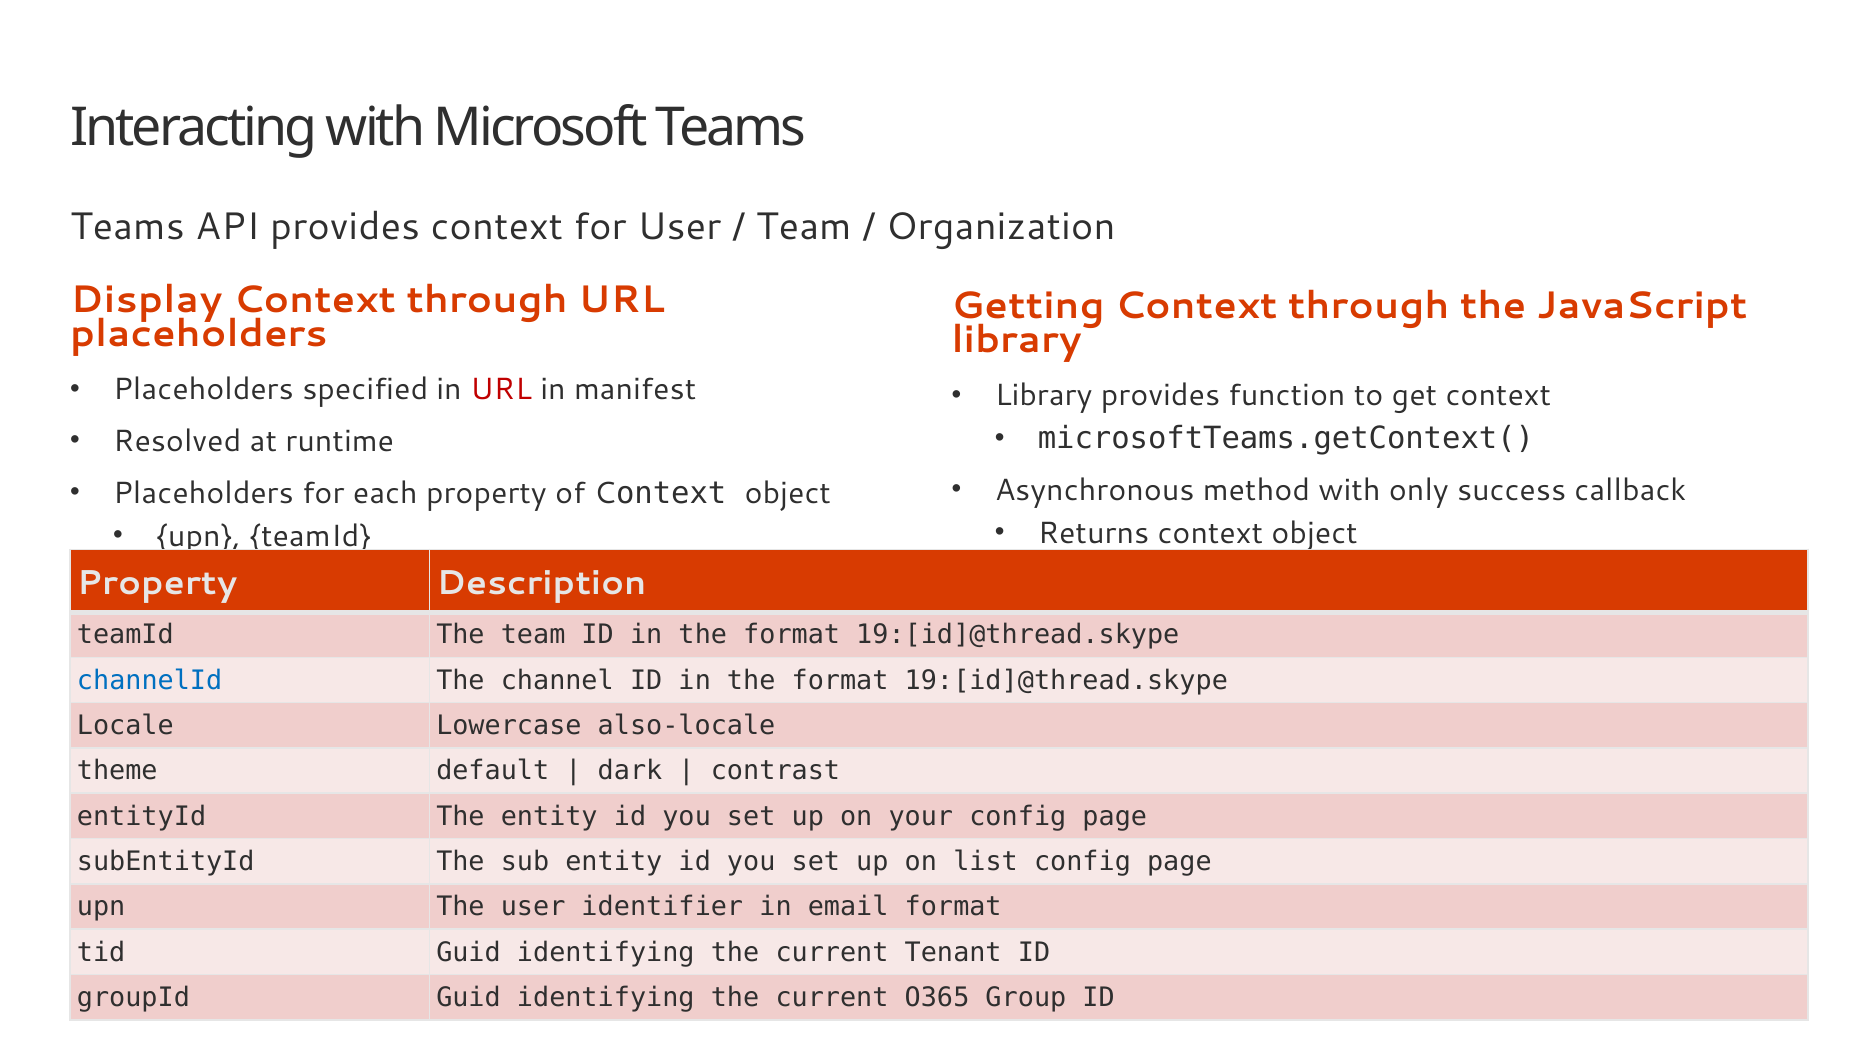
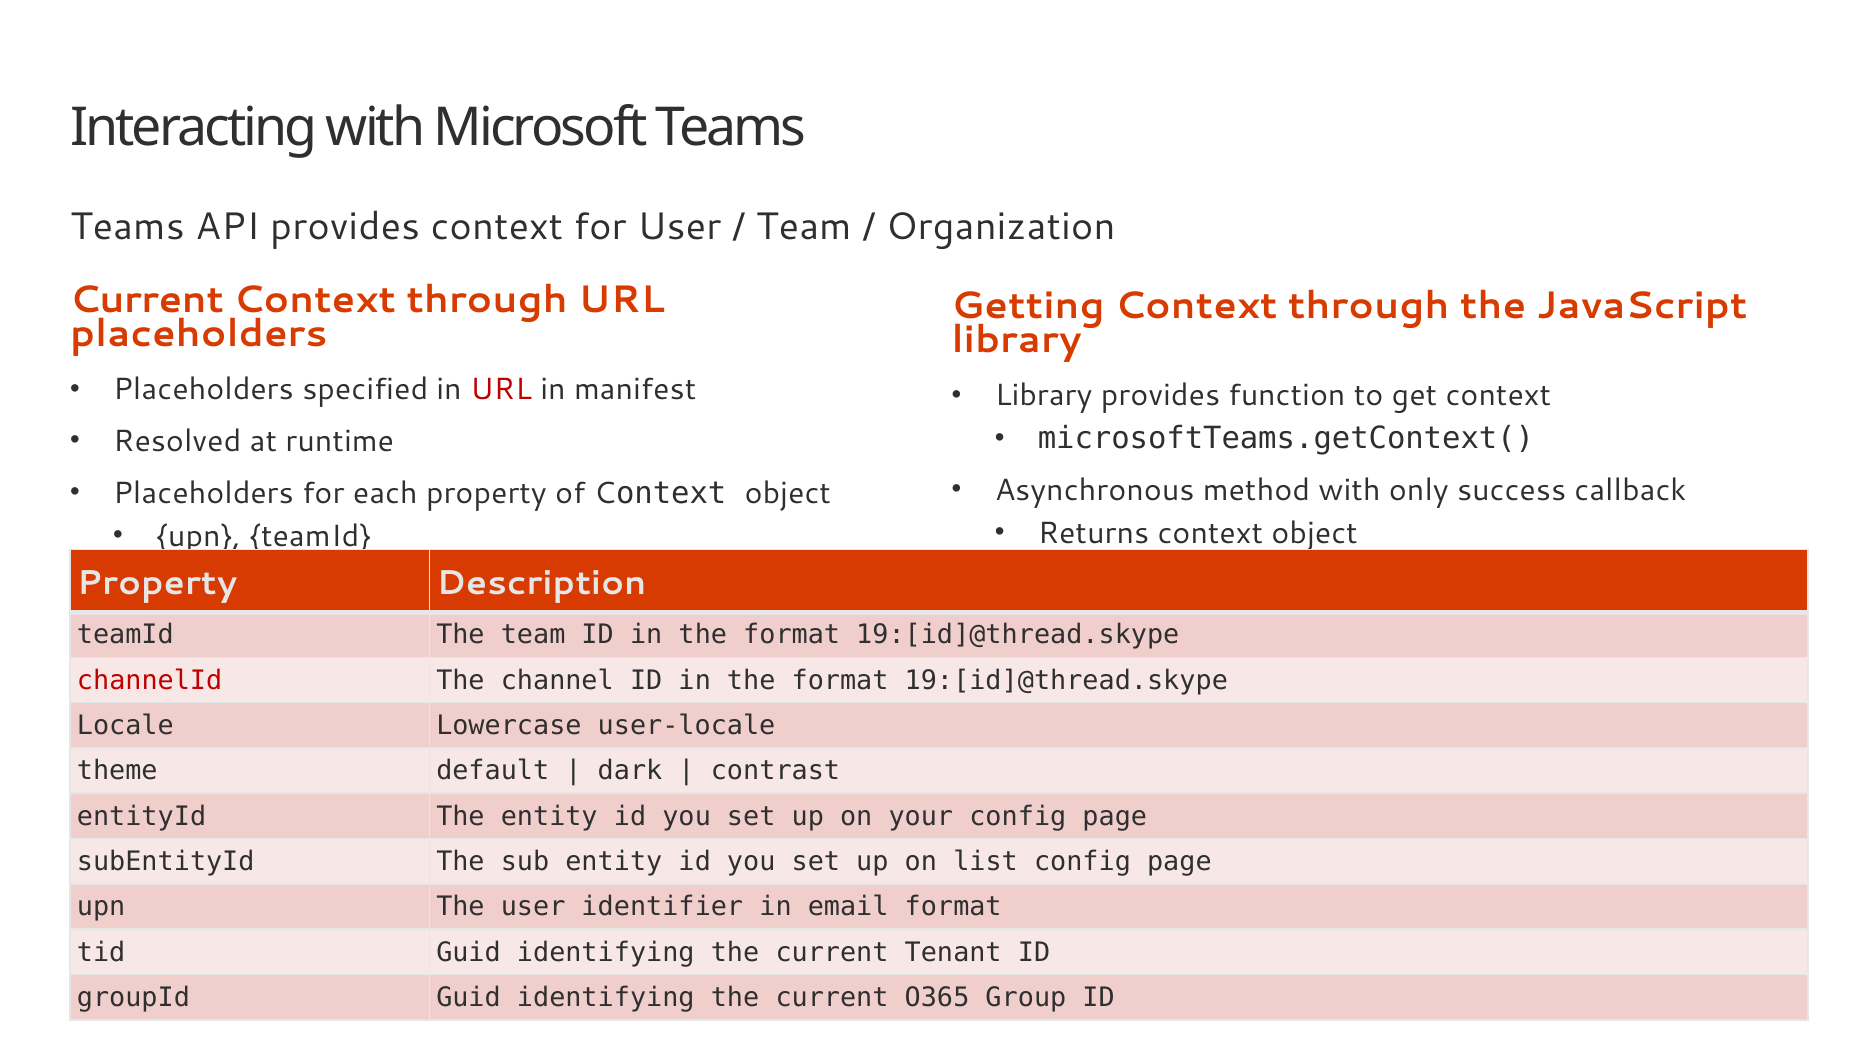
Display at (146, 300): Display -> Current
channelId colour: blue -> red
also-locale: also-locale -> user-locale
